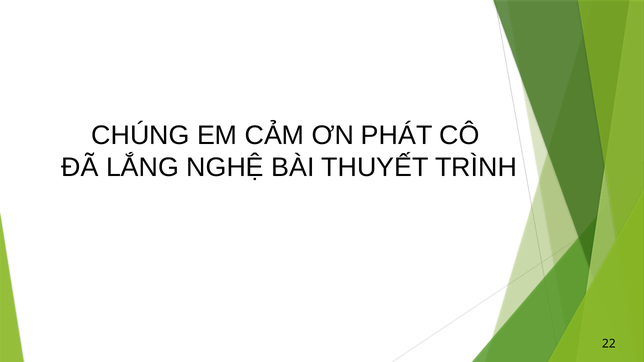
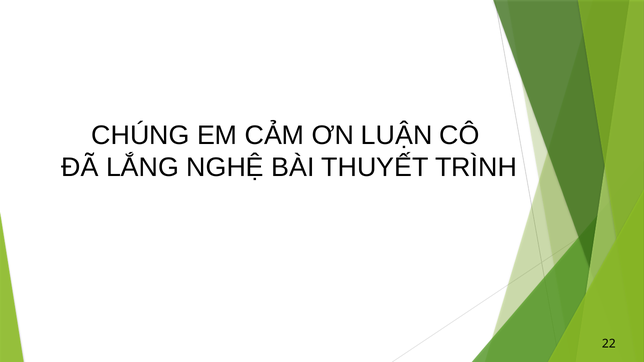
PHÁT: PHÁT -> LUẬN
